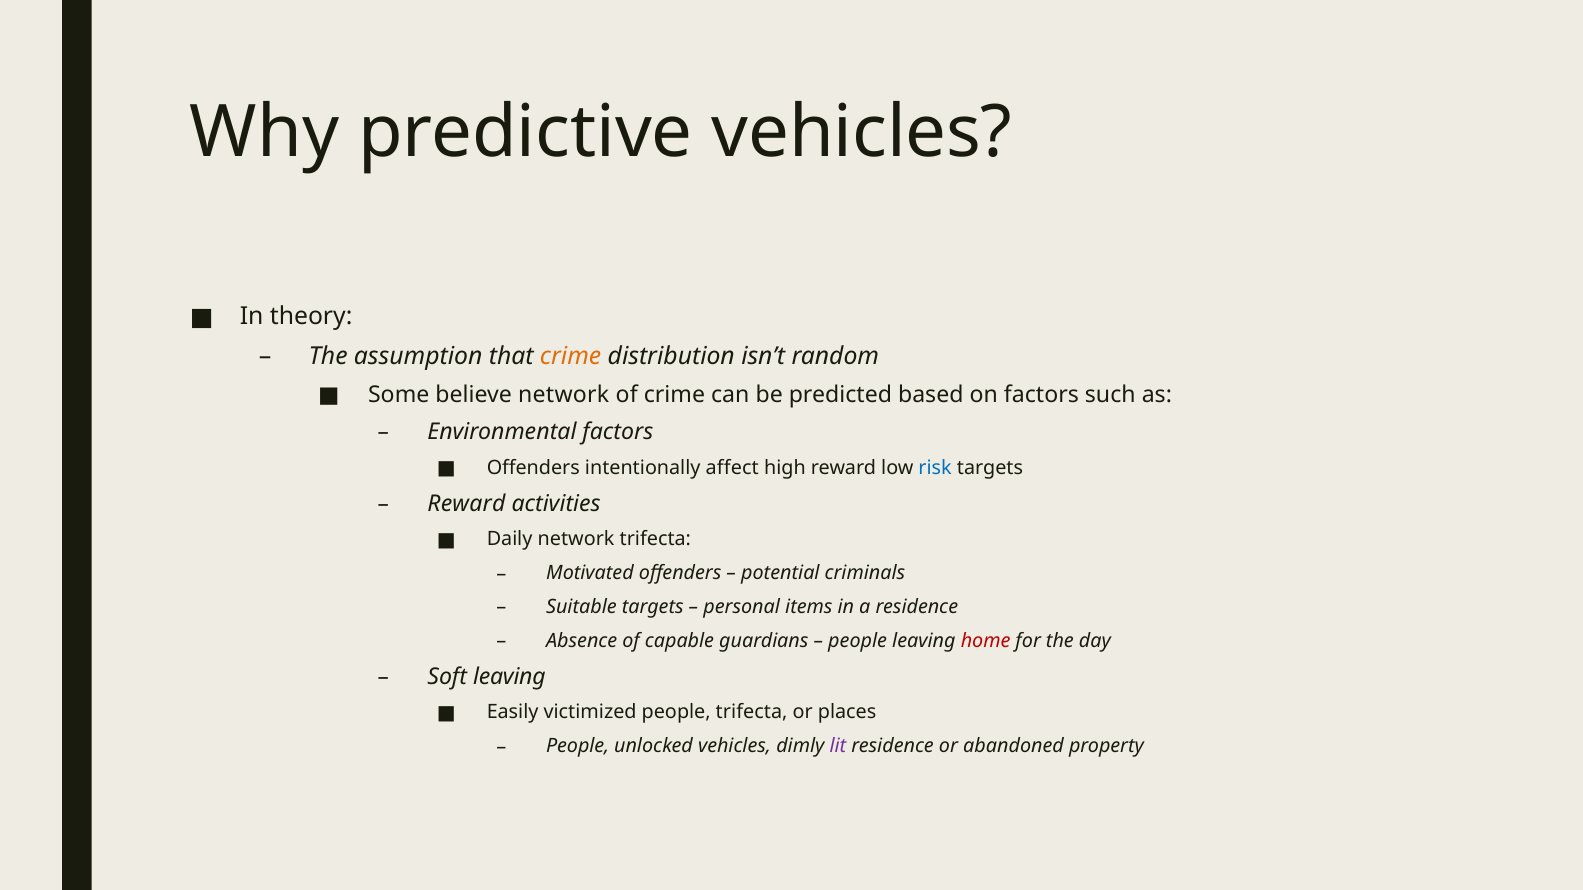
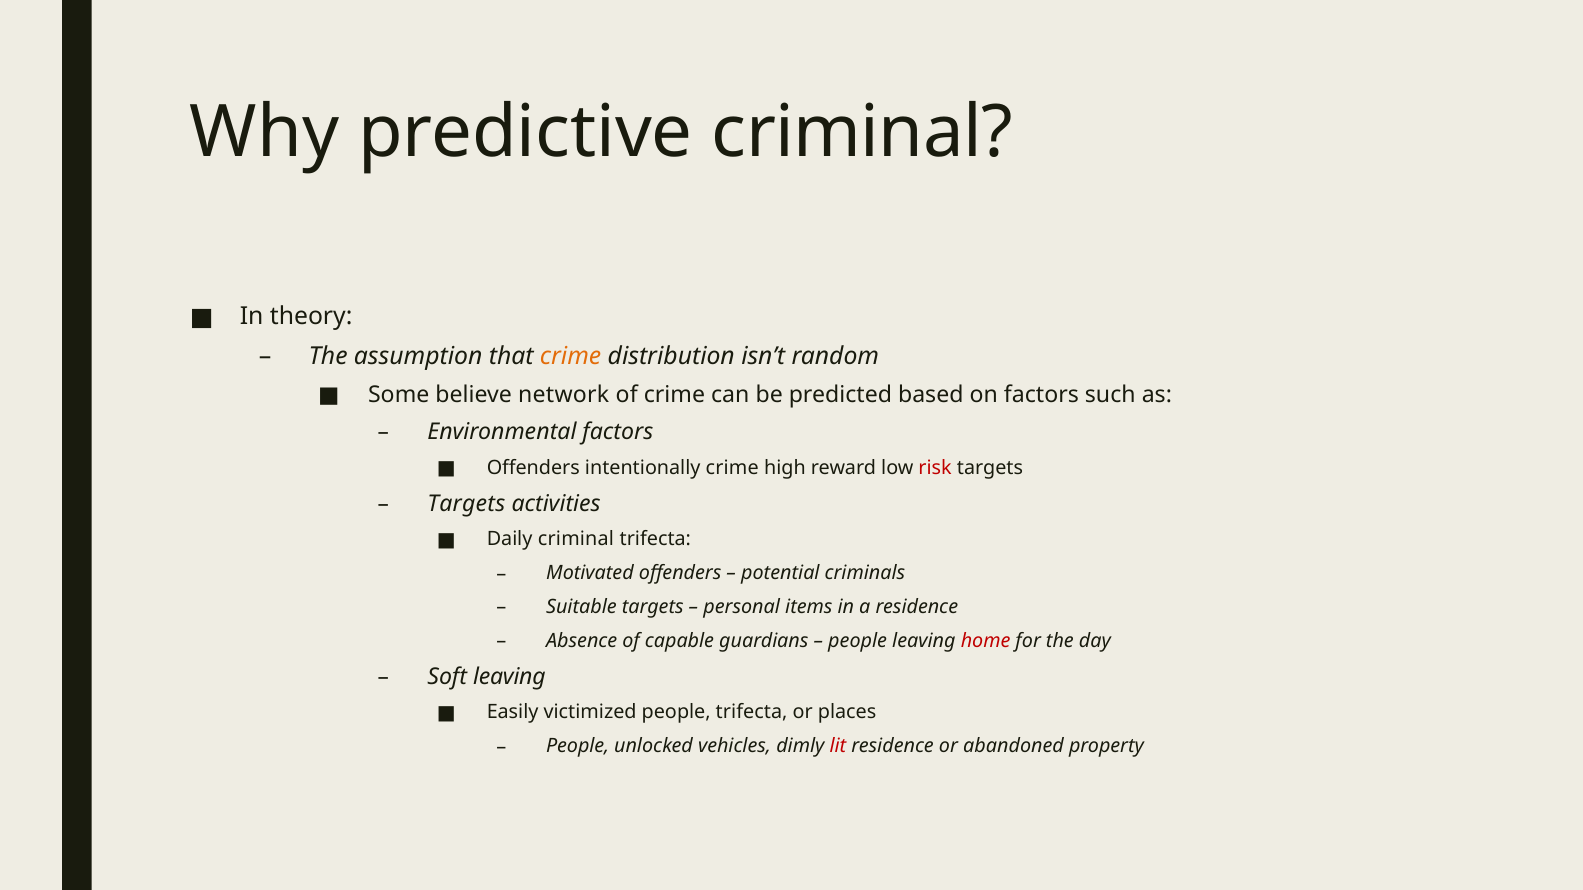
predictive vehicles: vehicles -> criminal
intentionally affect: affect -> crime
risk colour: blue -> red
Reward at (466, 504): Reward -> Targets
Daily network: network -> criminal
lit colour: purple -> red
